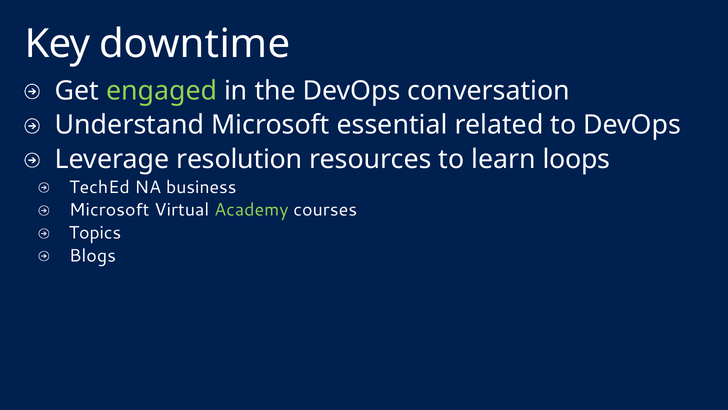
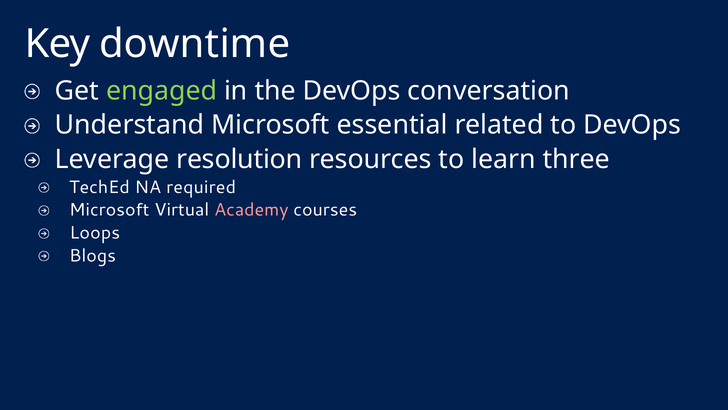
loops: loops -> three
business: business -> required
Academy colour: light green -> pink
Topics: Topics -> Loops
